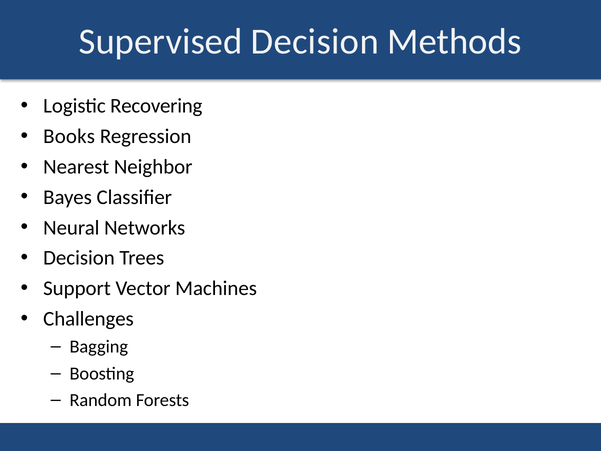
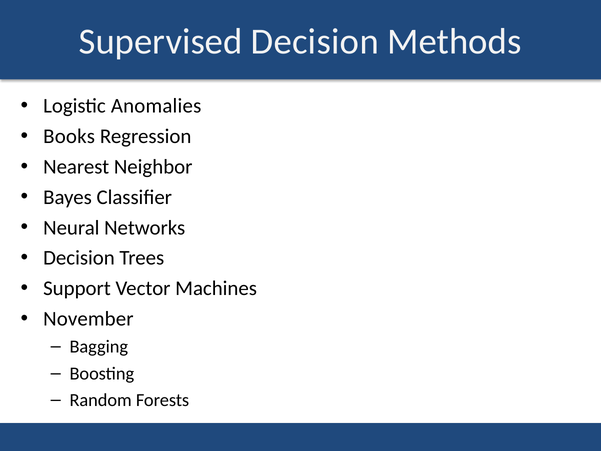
Recovering: Recovering -> Anomalies
Challenges: Challenges -> November
